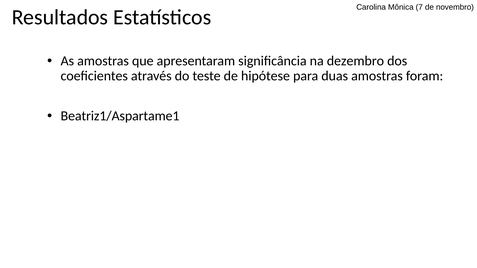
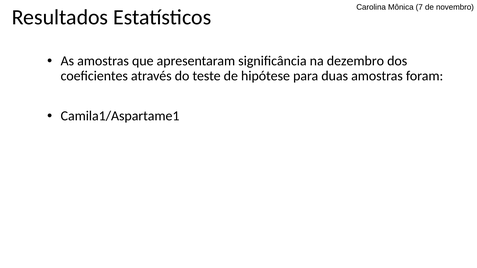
Beatriz1/Aspartame1: Beatriz1/Aspartame1 -> Camila1/Aspartame1
